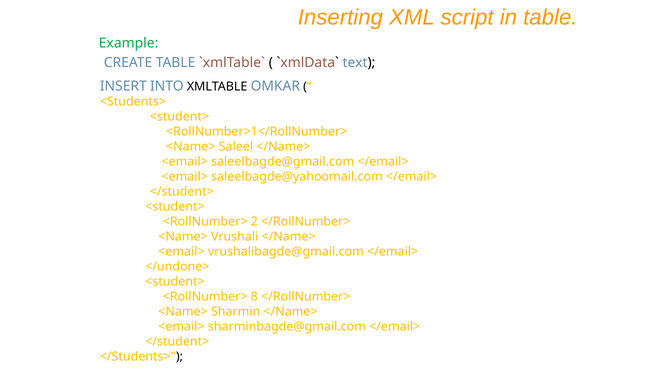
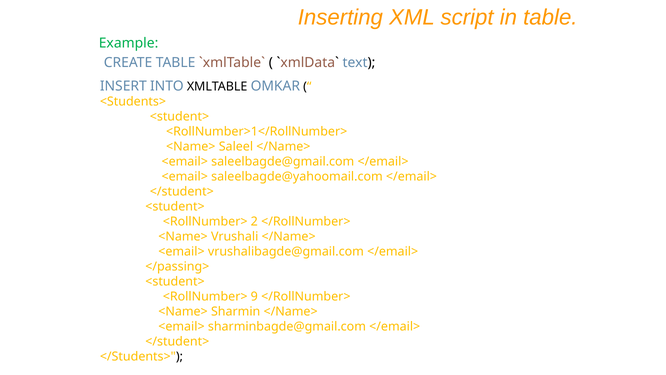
</undone>: </undone> -> </passing>
8: 8 -> 9
